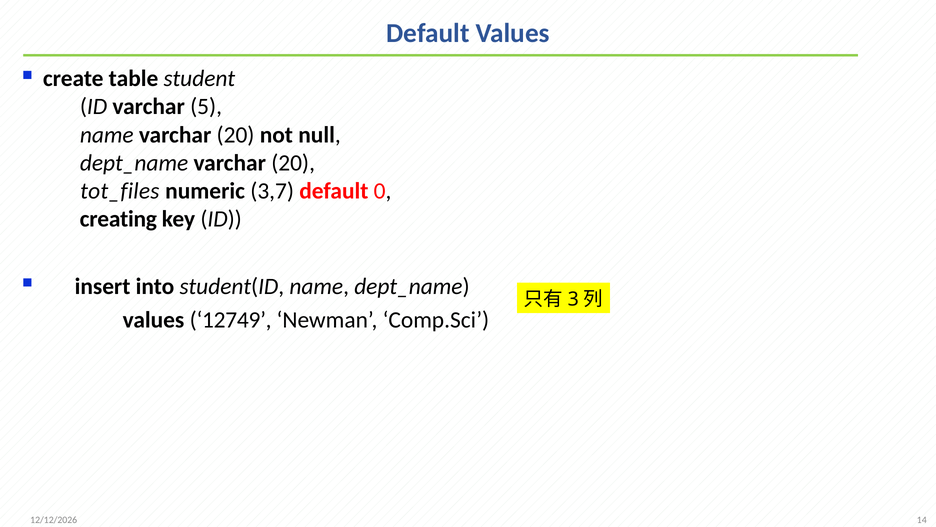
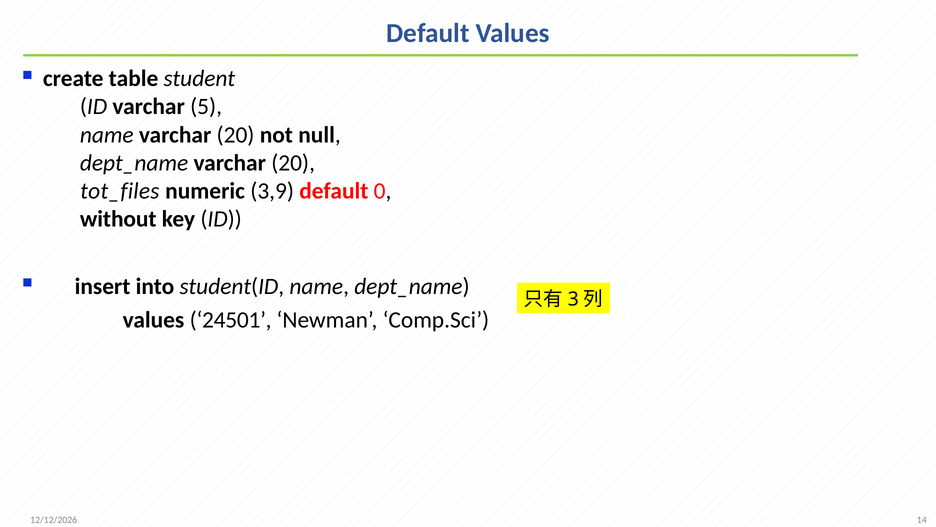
3,7: 3,7 -> 3,9
creating: creating -> without
12749: 12749 -> 24501
